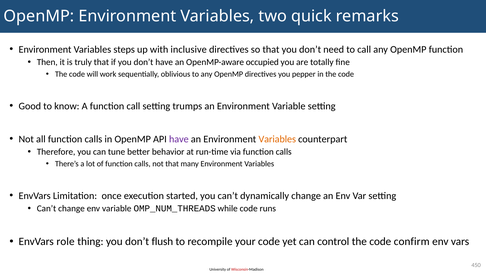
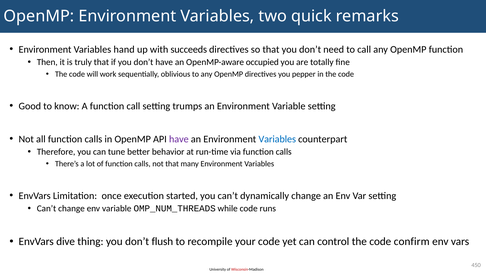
steps: steps -> hand
inclusive: inclusive -> succeeds
Variables at (277, 139) colour: orange -> blue
role: role -> dive
